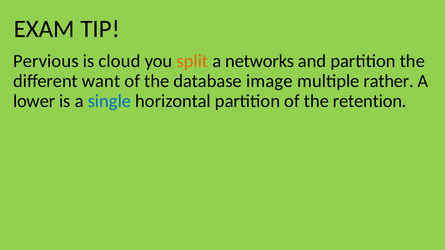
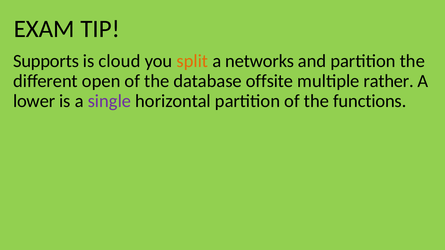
Pervious: Pervious -> Supports
want: want -> open
image: image -> offsite
single colour: blue -> purple
retention: retention -> functions
